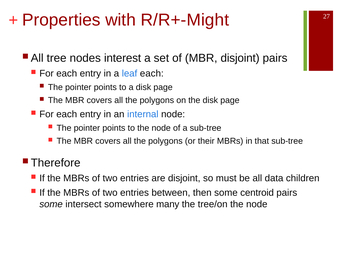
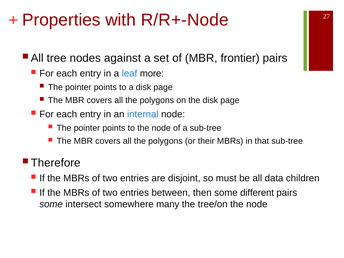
R/R+-Might: R/R+-Might -> R/R+-Node
interest: interest -> against
MBR disjoint: disjoint -> frontier
leaf each: each -> more
centroid: centroid -> different
